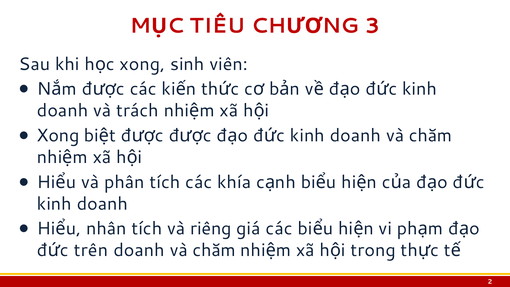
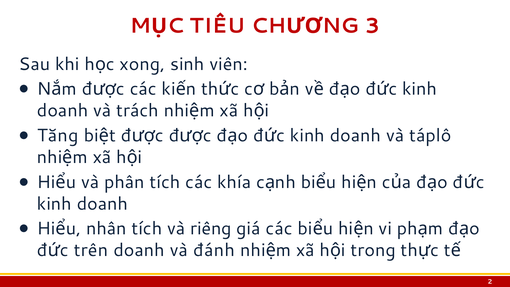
Xong at (58, 135): Xong -> Tăng
kinh doanh và chăm: chăm -> táplô
chăm at (214, 250): chăm -> đánh
